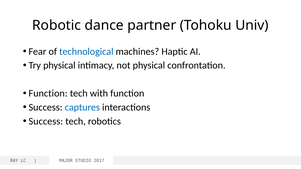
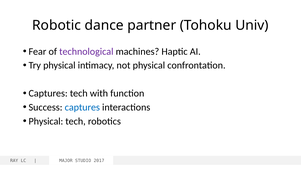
technological colour: blue -> purple
Function at (48, 94): Function -> Captures
Success at (46, 121): Success -> Physical
